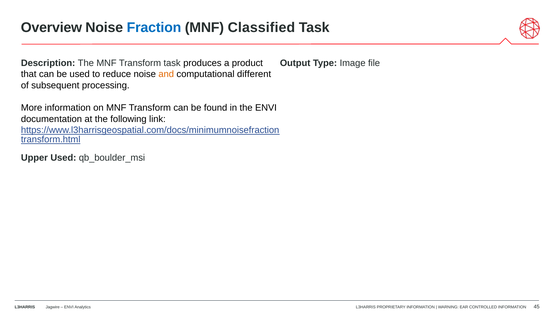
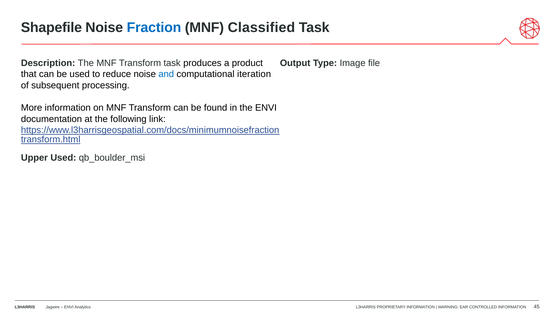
Overview: Overview -> Shapefile
and colour: orange -> blue
different: different -> iteration
